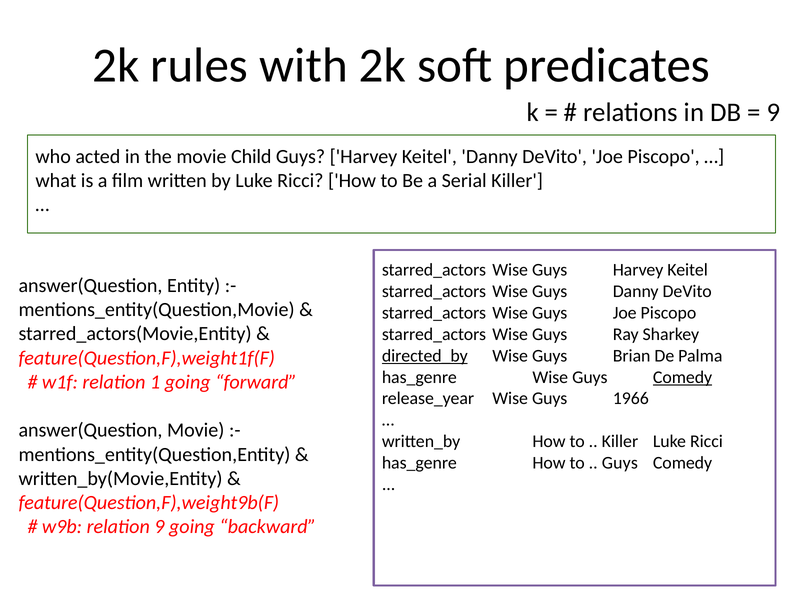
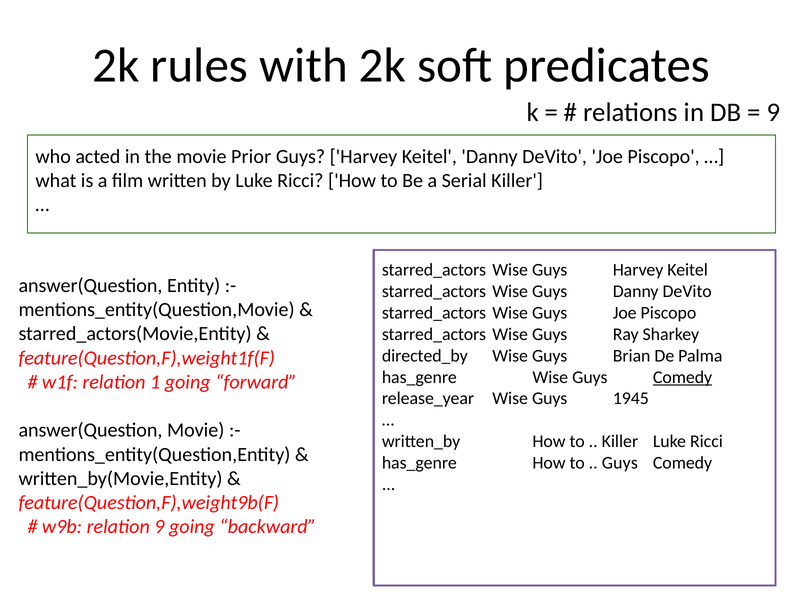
Child: Child -> Prior
directed_by underline: present -> none
1966: 1966 -> 1945
